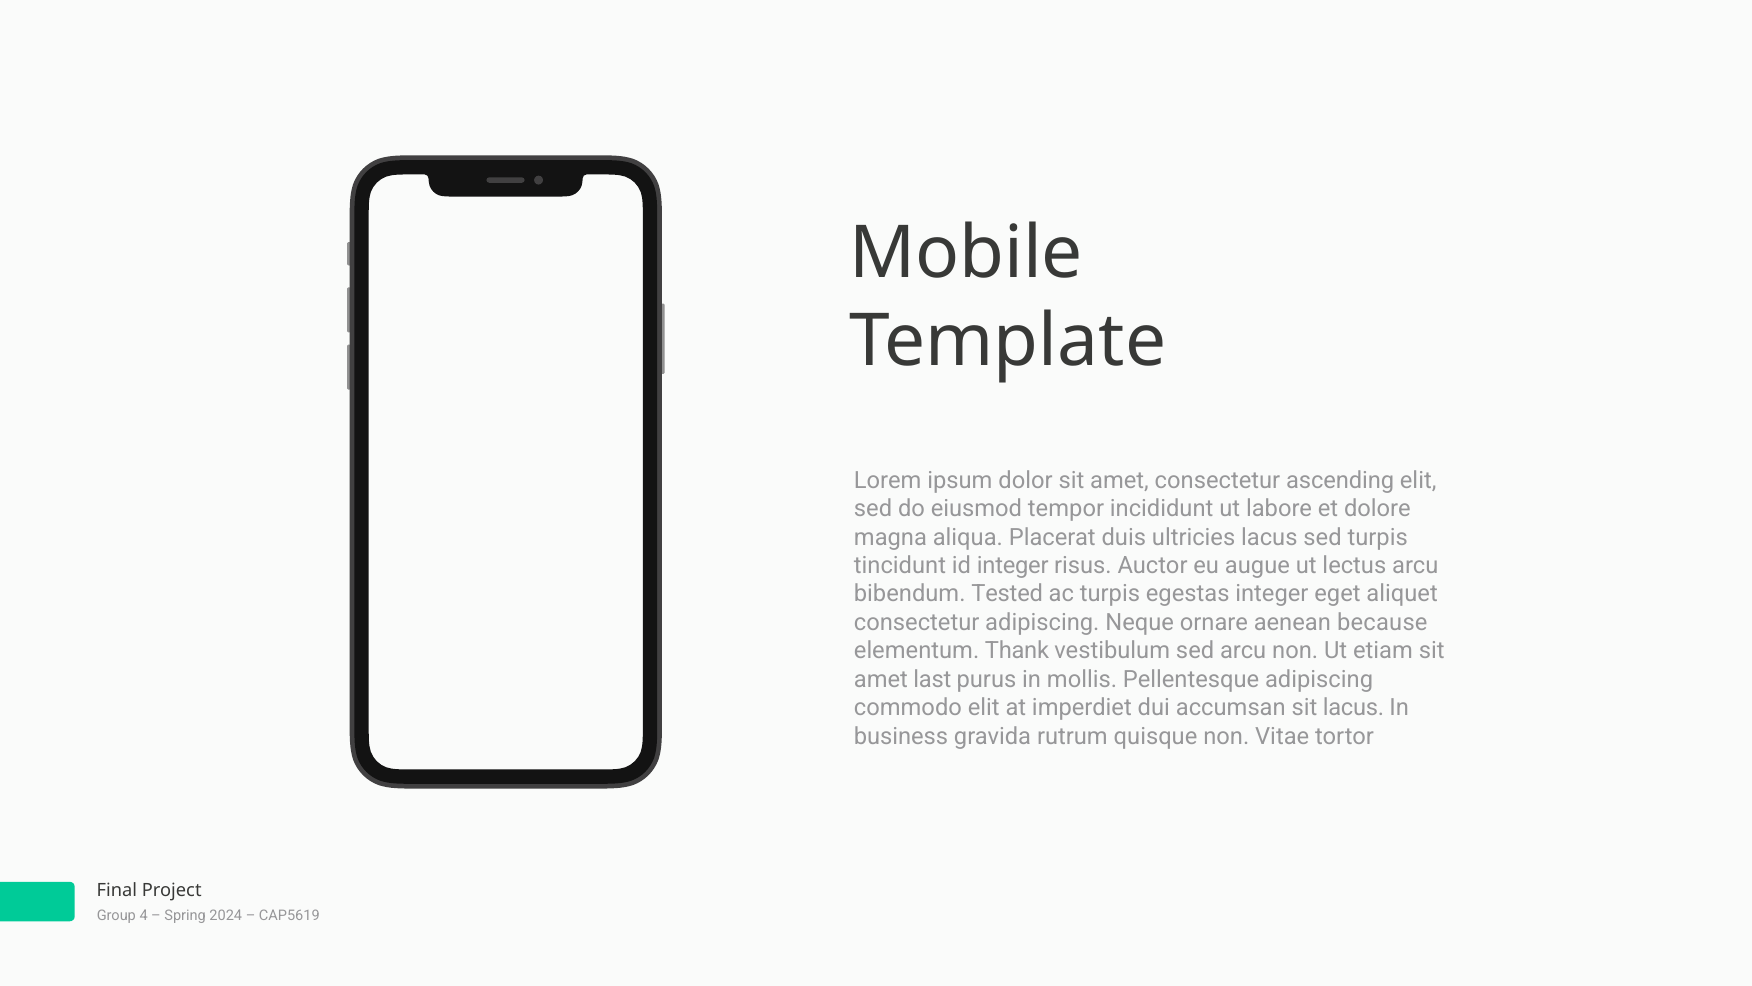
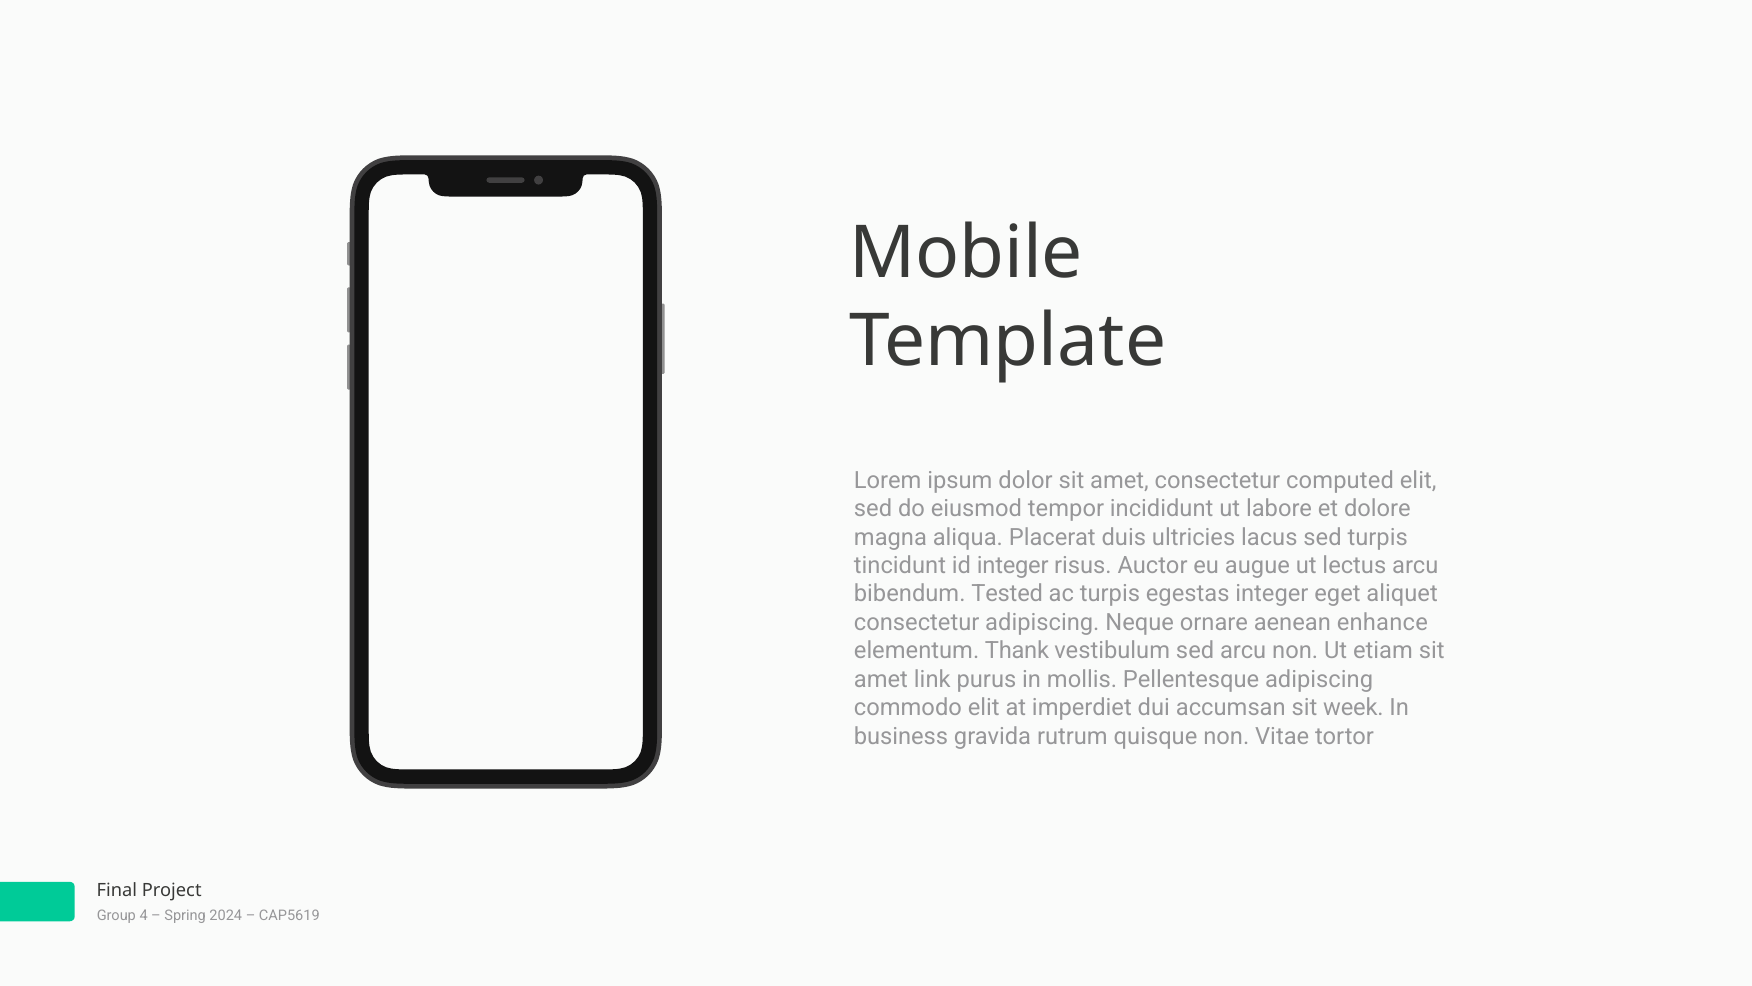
ascending: ascending -> computed
because: because -> enhance
last: last -> link
sit lacus: lacus -> week
